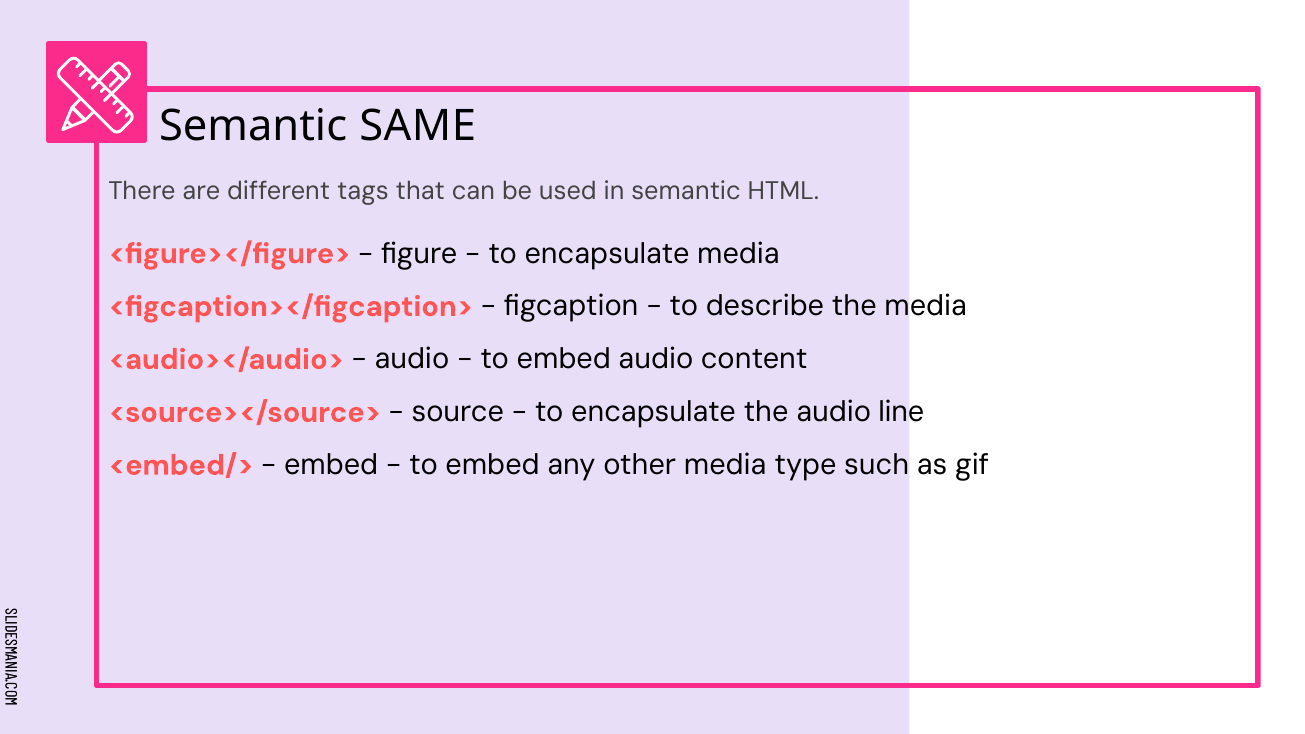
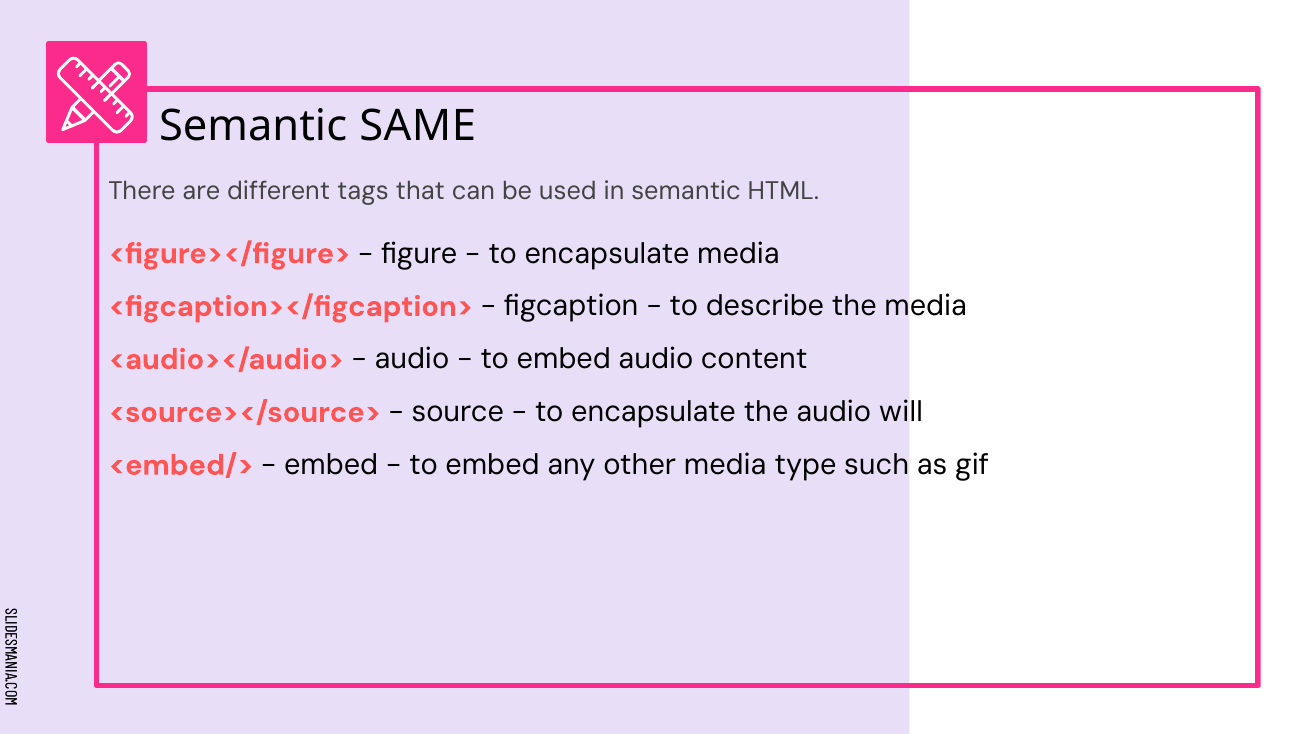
line: line -> will
